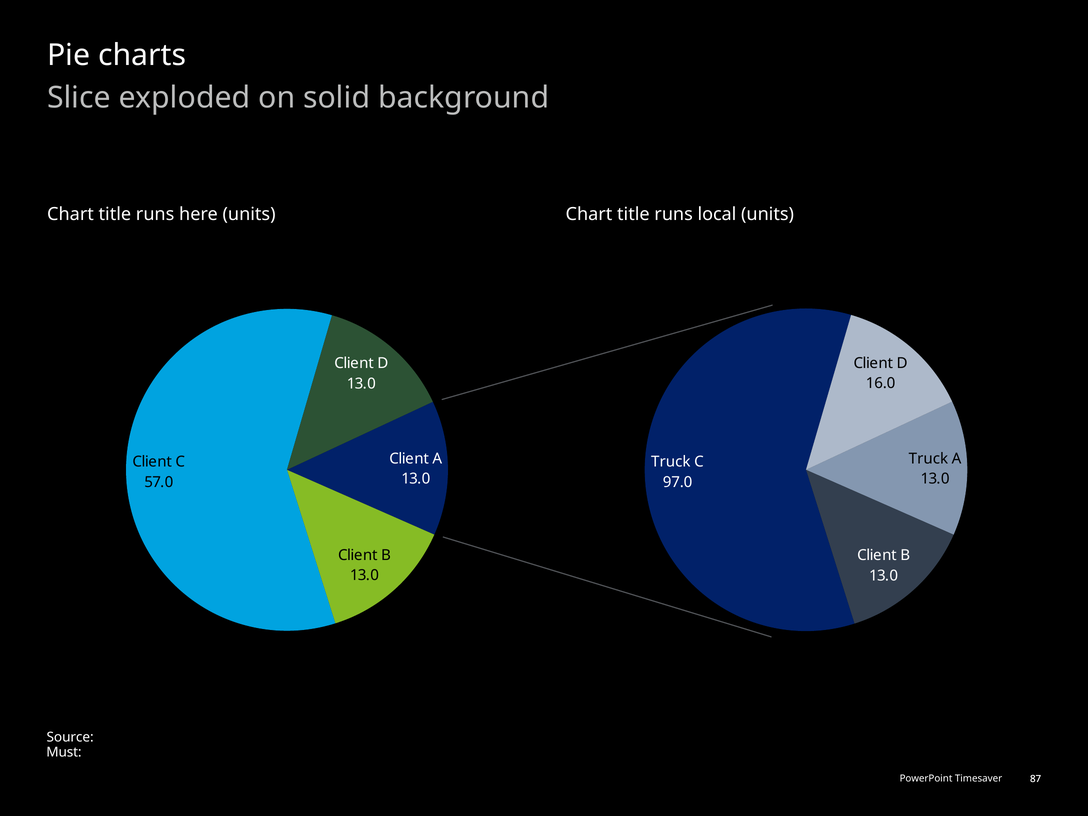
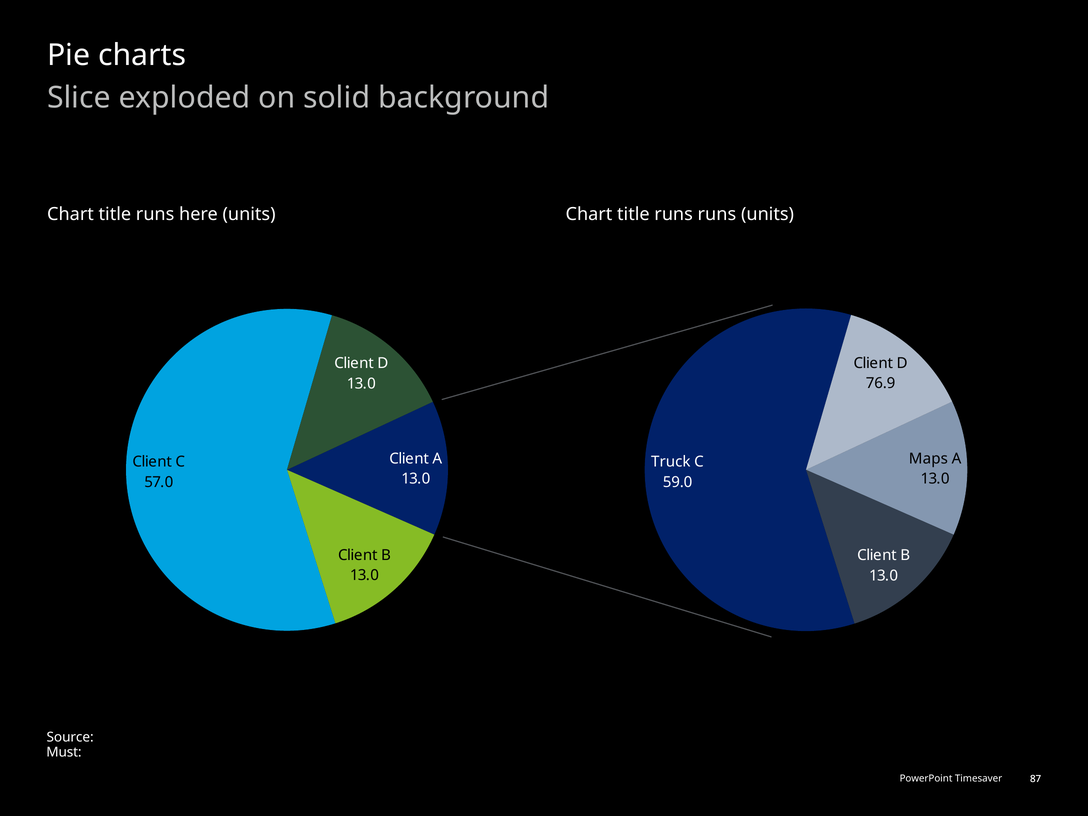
runs local: local -> runs
16.0: 16.0 -> 76.9
Truck at (928, 459): Truck -> Maps
97.0: 97.0 -> 59.0
